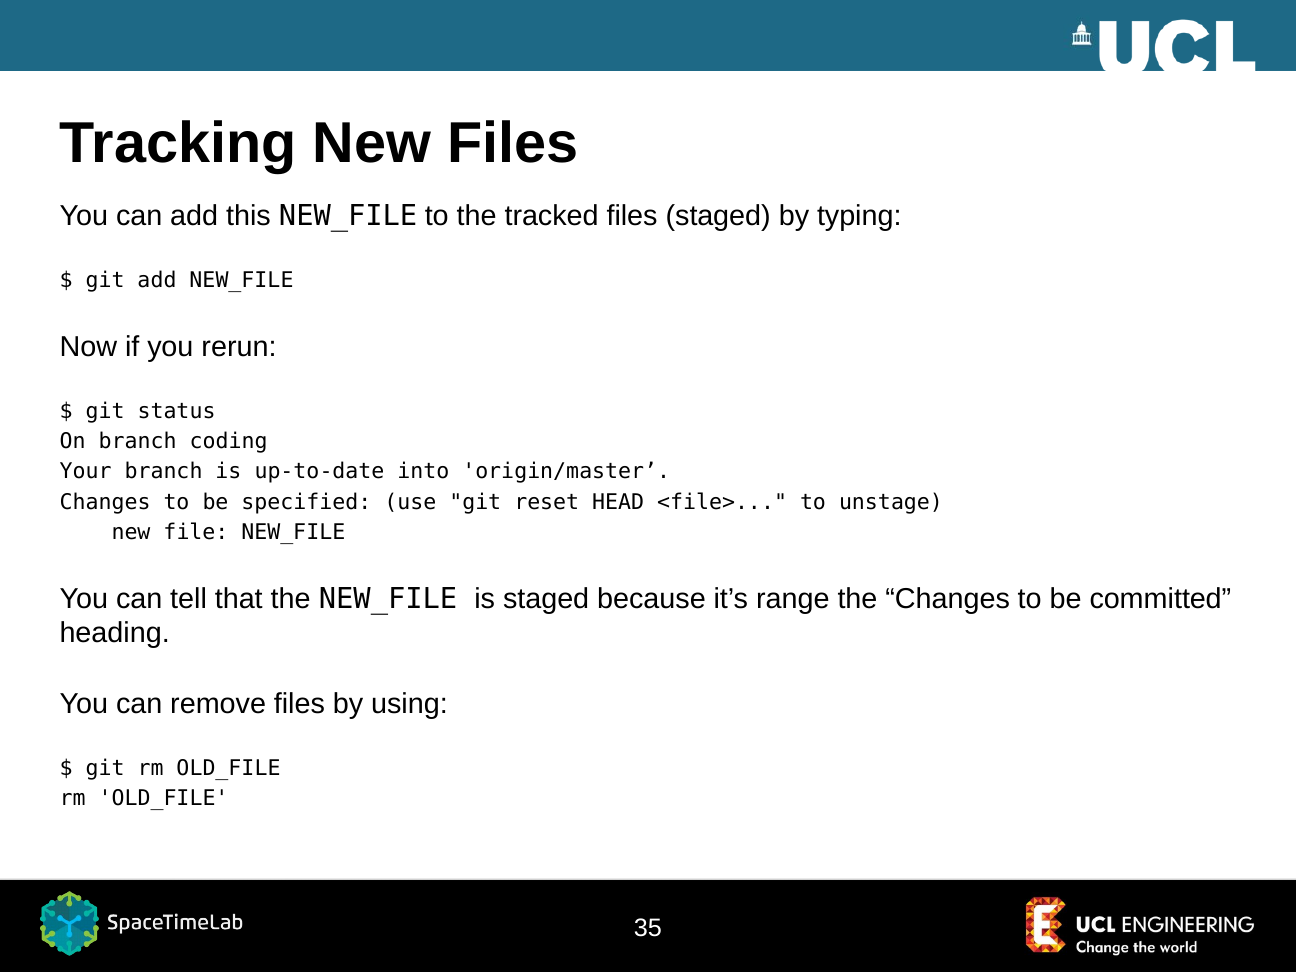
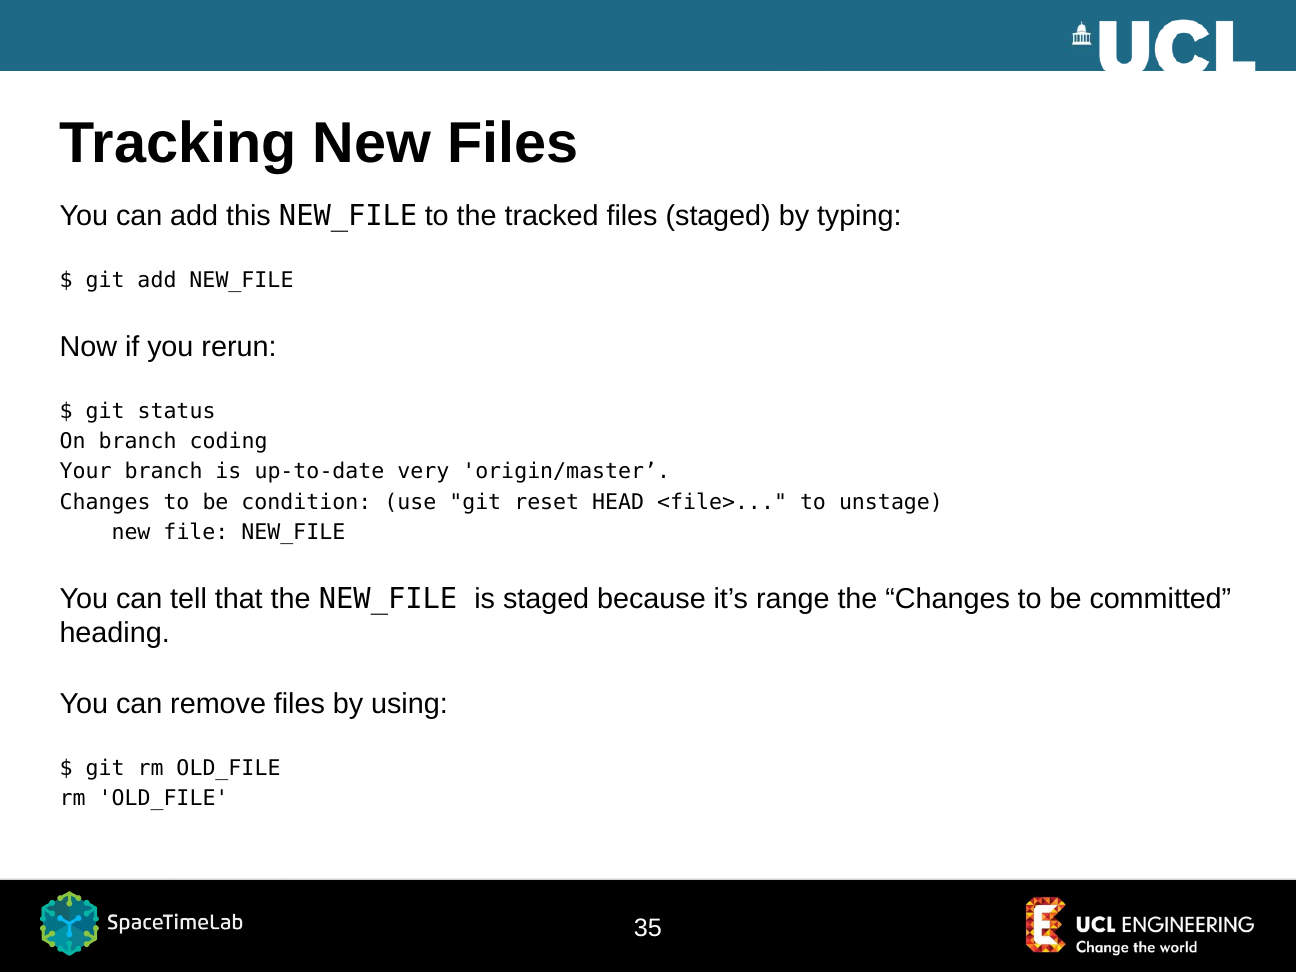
into: into -> very
specified: specified -> condition
